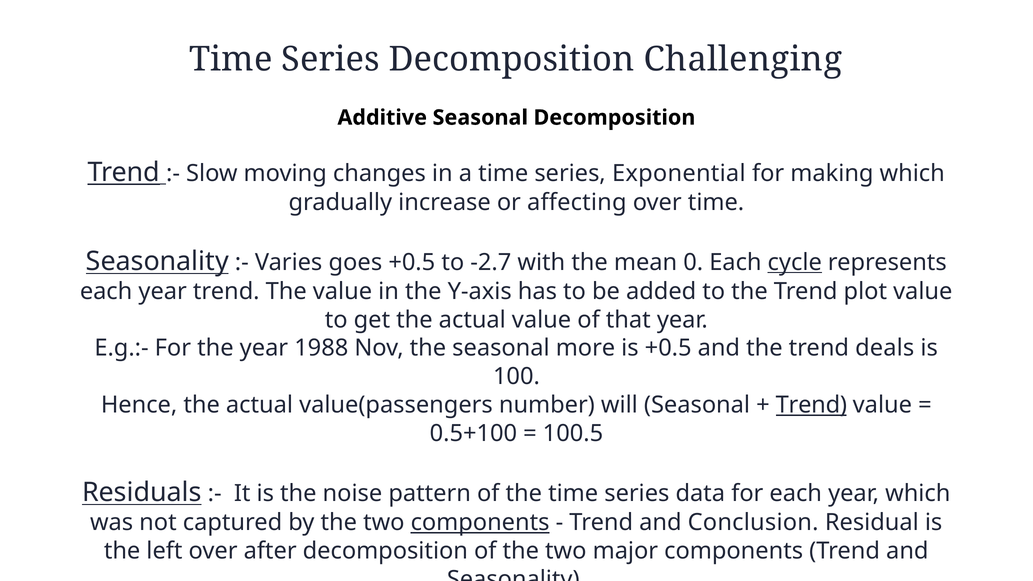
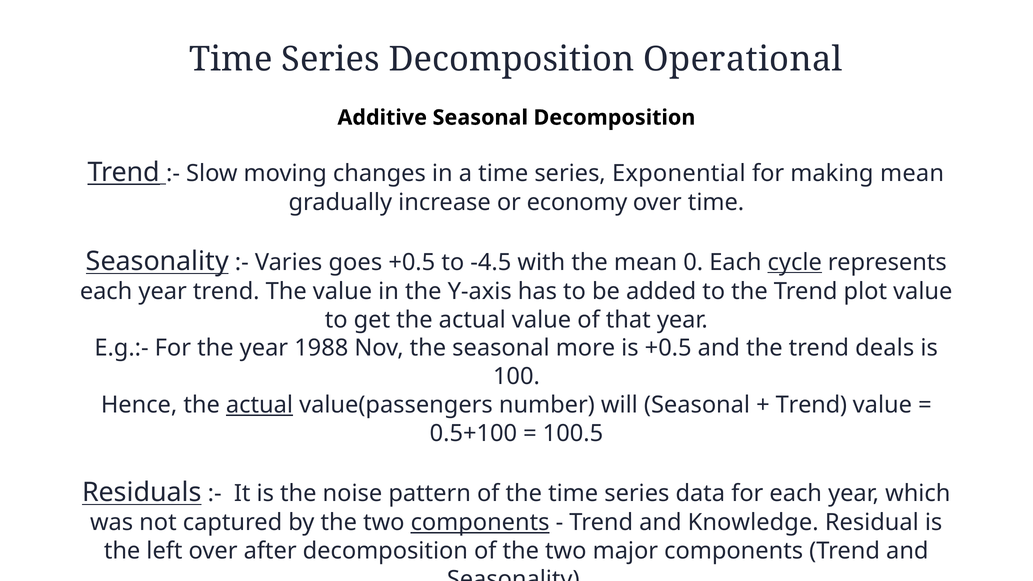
Challenging: Challenging -> Operational
making which: which -> mean
affecting: affecting -> economy
-2.7: -2.7 -> -4.5
actual at (260, 405) underline: none -> present
Trend at (811, 405) underline: present -> none
Conclusion: Conclusion -> Knowledge
